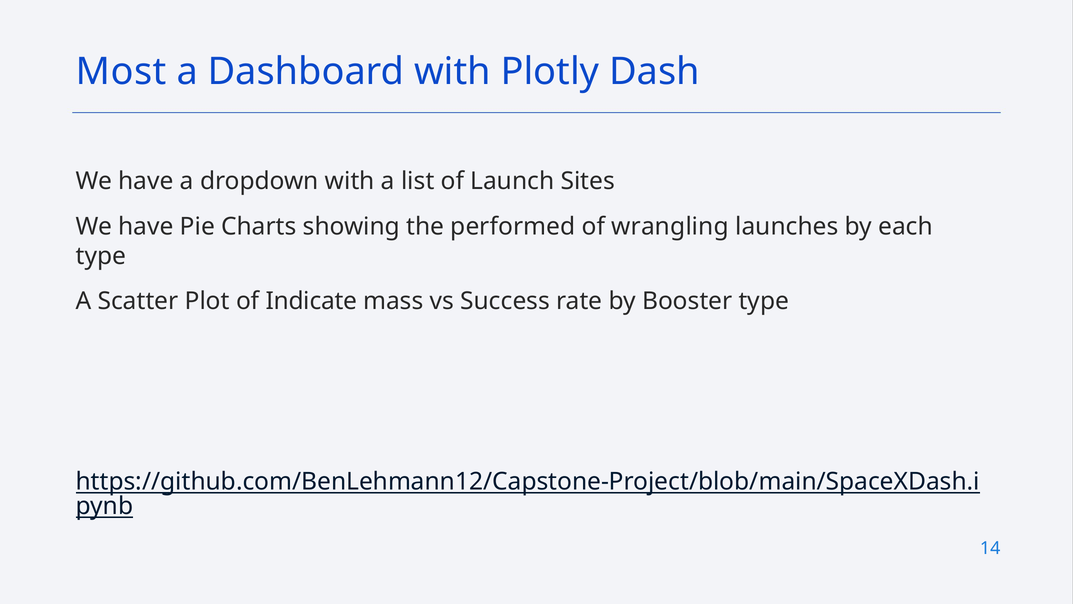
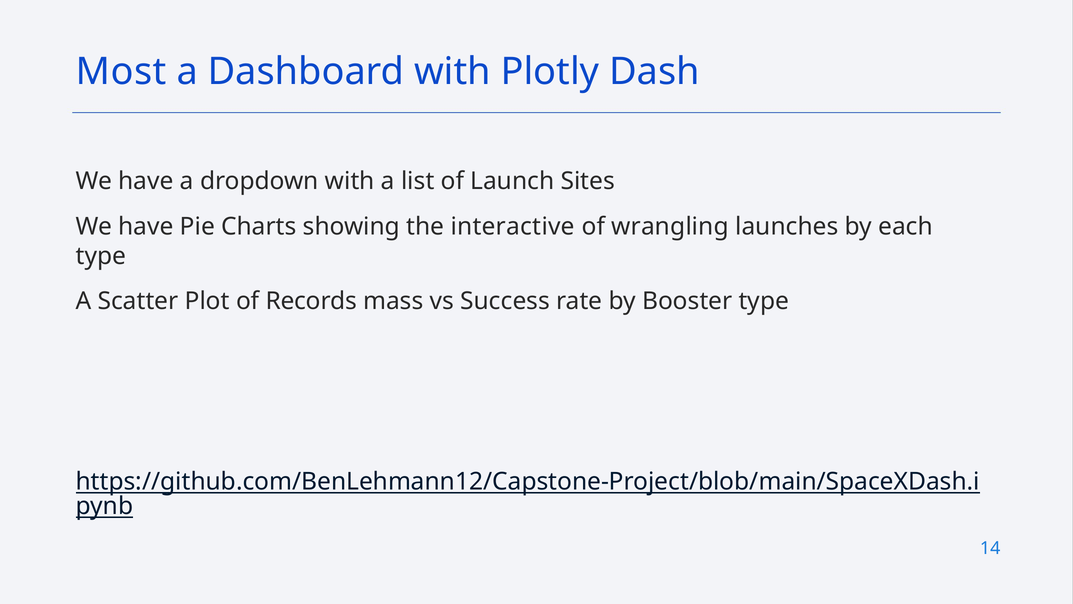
performed: performed -> interactive
Indicate: Indicate -> Records
